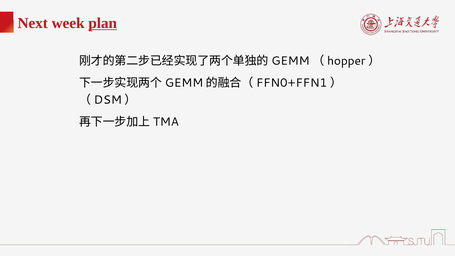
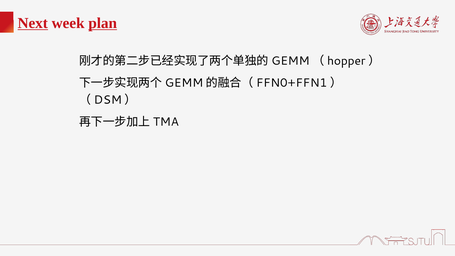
Next underline: none -> present
